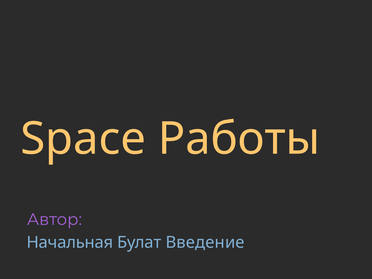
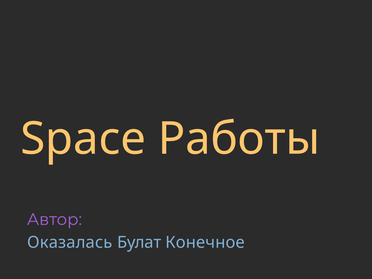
Начальная: Начальная -> Оказалась
Введение: Введение -> Конечное
